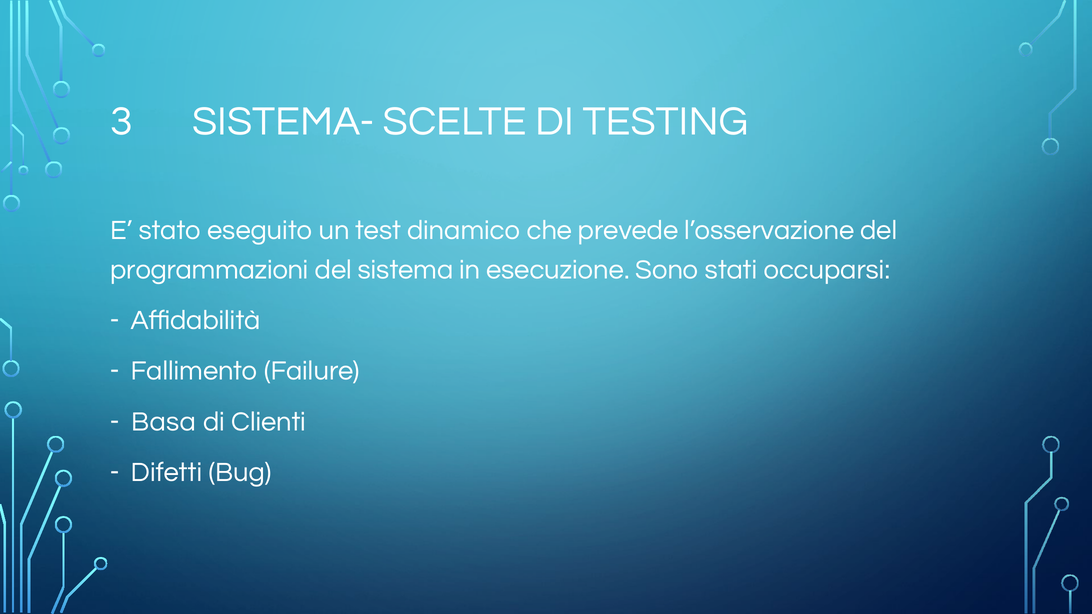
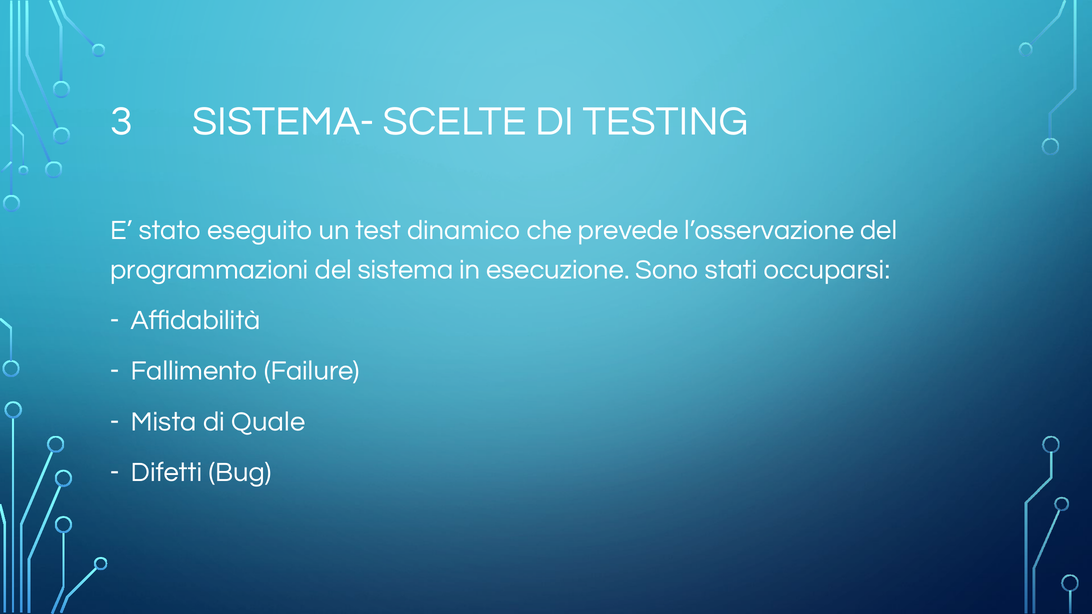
Basa: Basa -> Mista
Clienti: Clienti -> Quale
